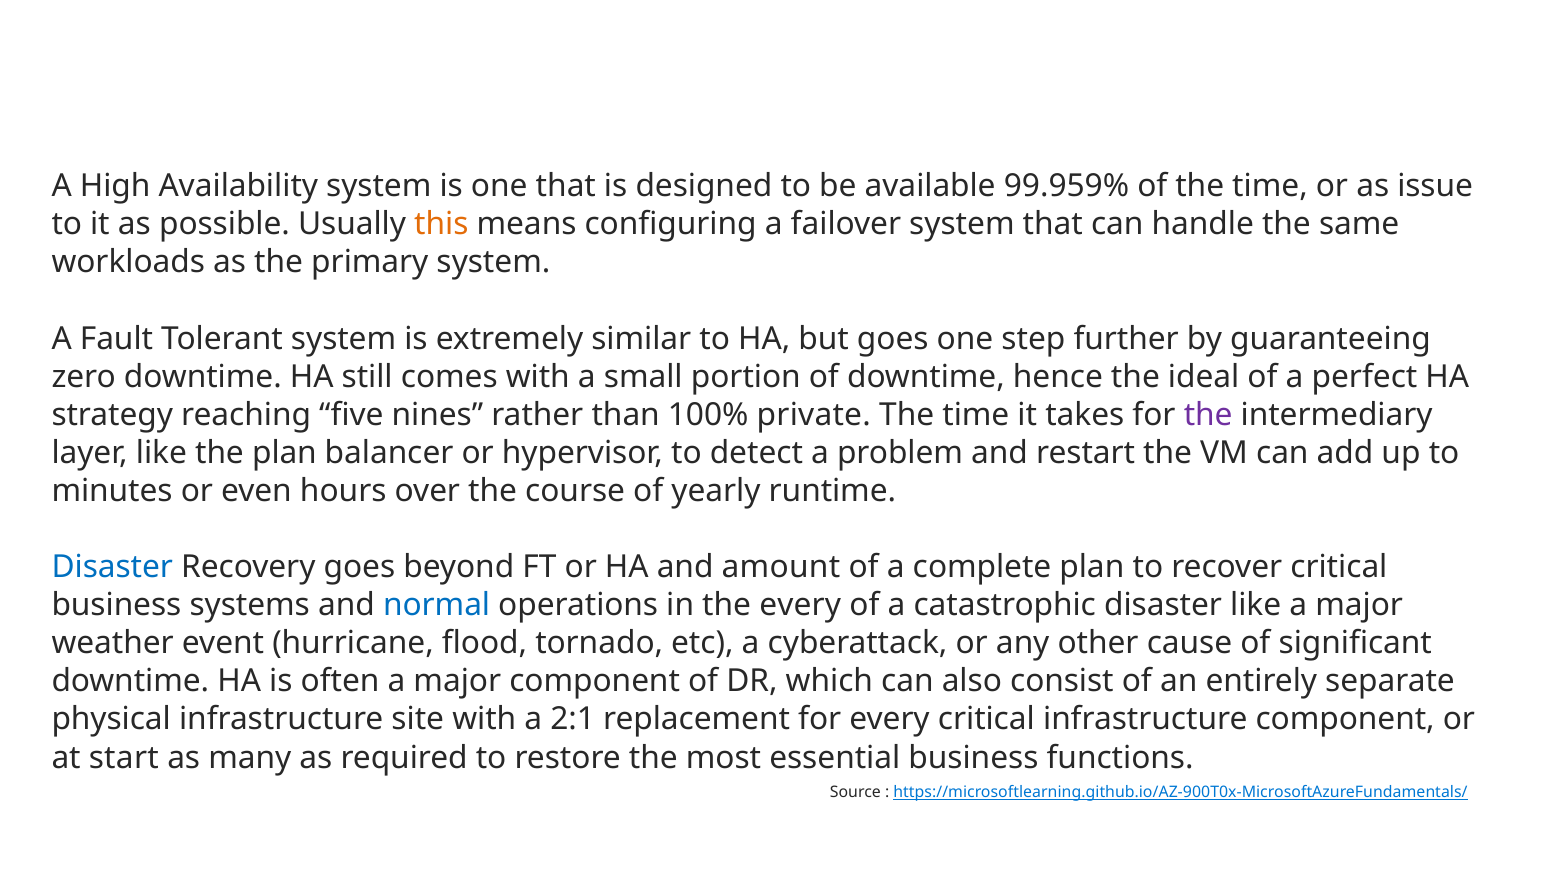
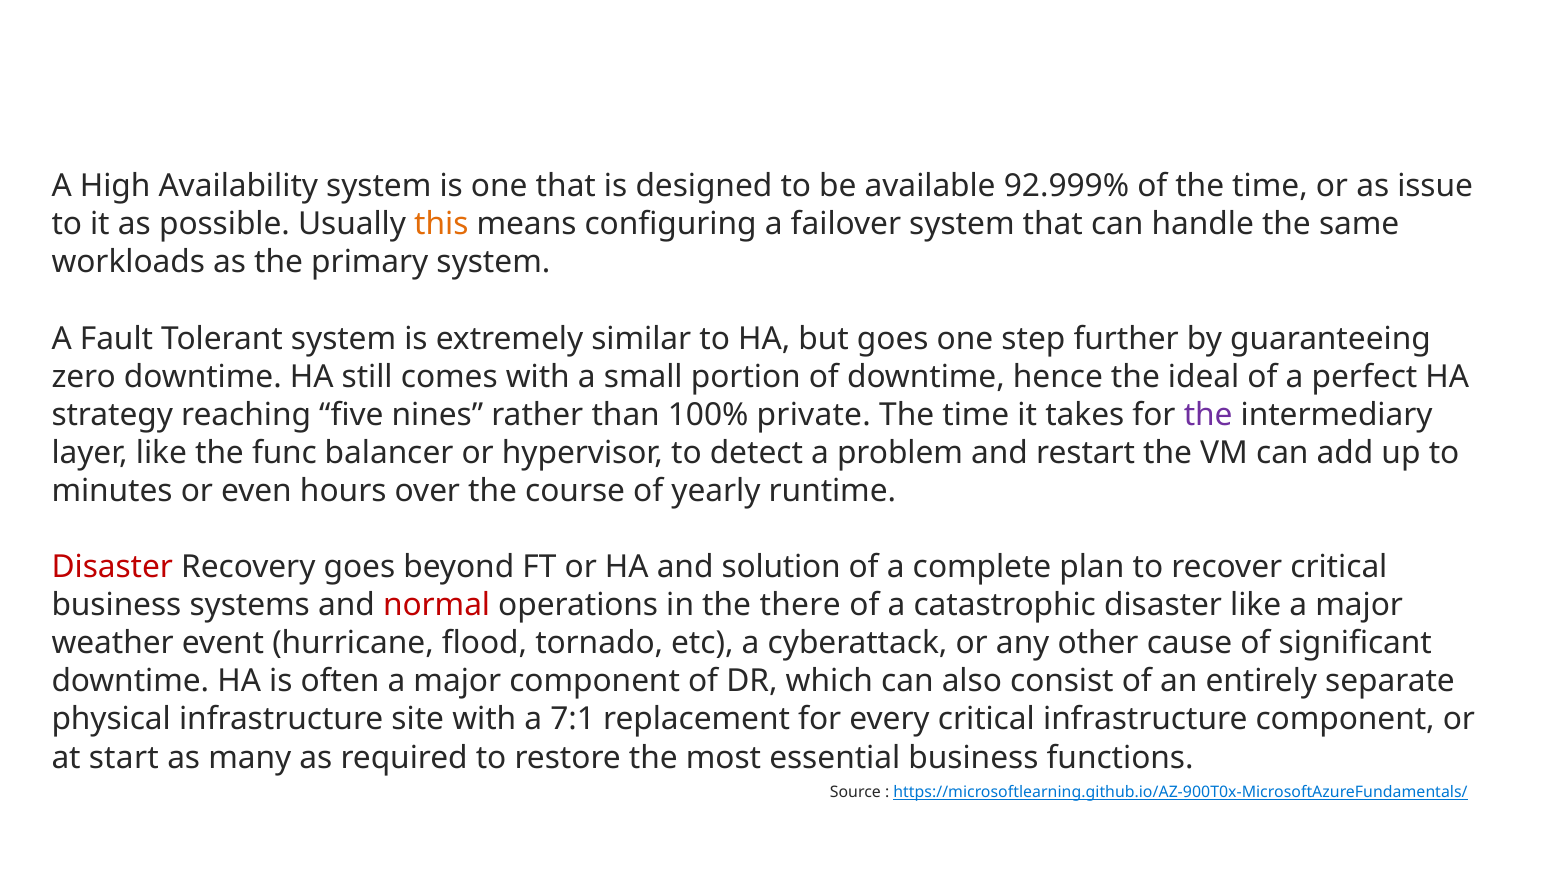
99.959%: 99.959% -> 92.999%
the plan: plan -> func
Disaster at (112, 567) colour: blue -> red
amount: amount -> solution
normal colour: blue -> red
the every: every -> there
2:1: 2:1 -> 7:1
